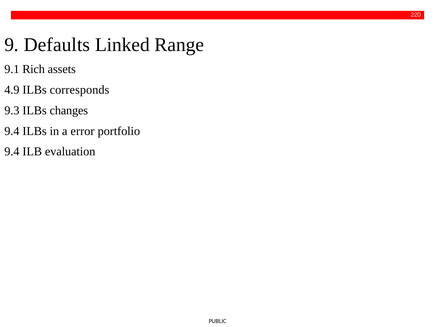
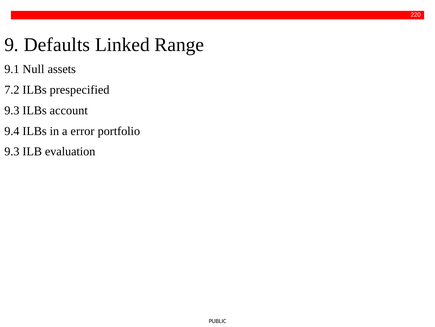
Rich: Rich -> Null
4.9: 4.9 -> 7.2
corresponds: corresponds -> prespecified
changes: changes -> account
9.4 at (12, 151): 9.4 -> 9.3
